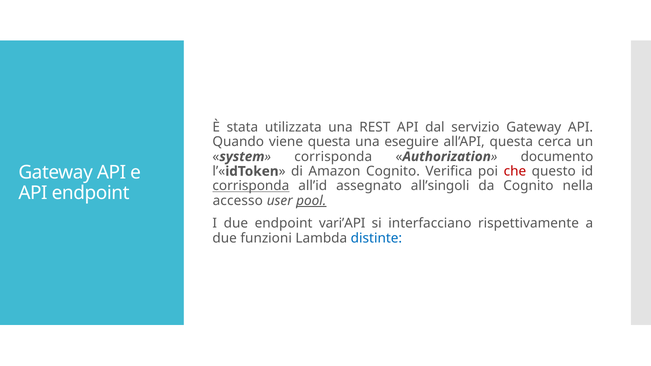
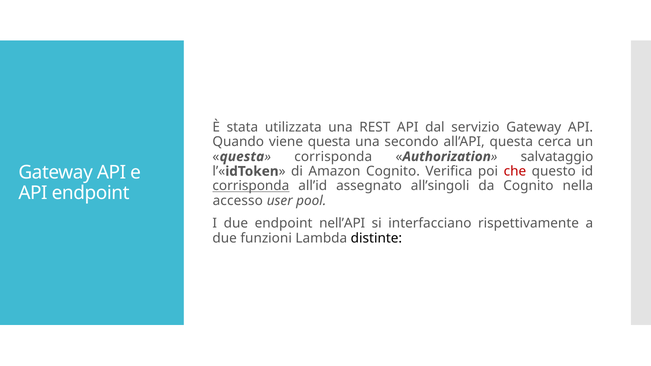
eseguire: eseguire -> secondo
system at (242, 157): system -> questa
documento: documento -> salvataggio
pool underline: present -> none
vari’API: vari’API -> nell’API
distinte colour: blue -> black
